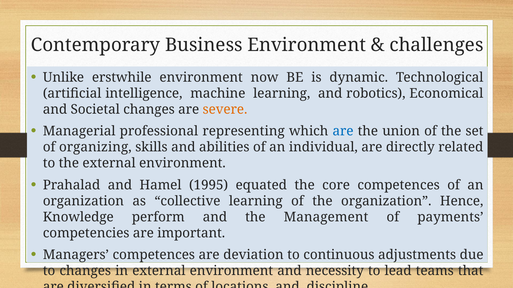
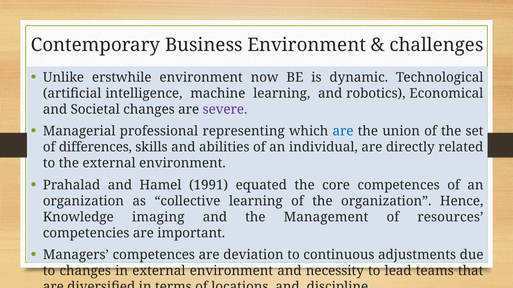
severe colour: orange -> purple
organizing: organizing -> differences
1995: 1995 -> 1991
perform: perform -> imaging
payments: payments -> resources
